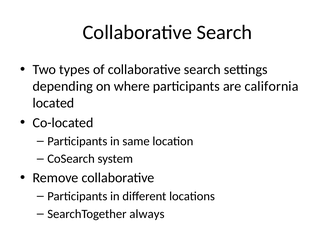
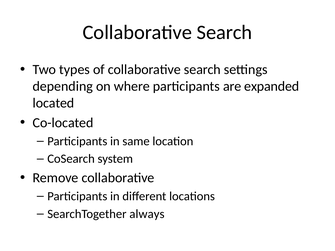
california: california -> expanded
